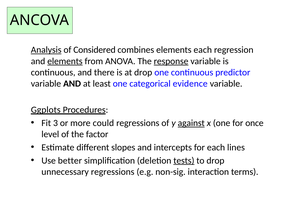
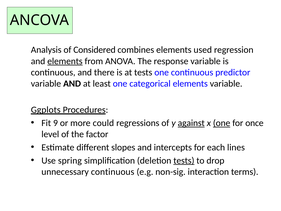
Analysis underline: present -> none
elements each: each -> used
response underline: present -> none
at drop: drop -> tests
categorical evidence: evidence -> elements
3: 3 -> 9
one at (222, 123) underline: none -> present
better: better -> spring
unnecessary regressions: regressions -> continuous
